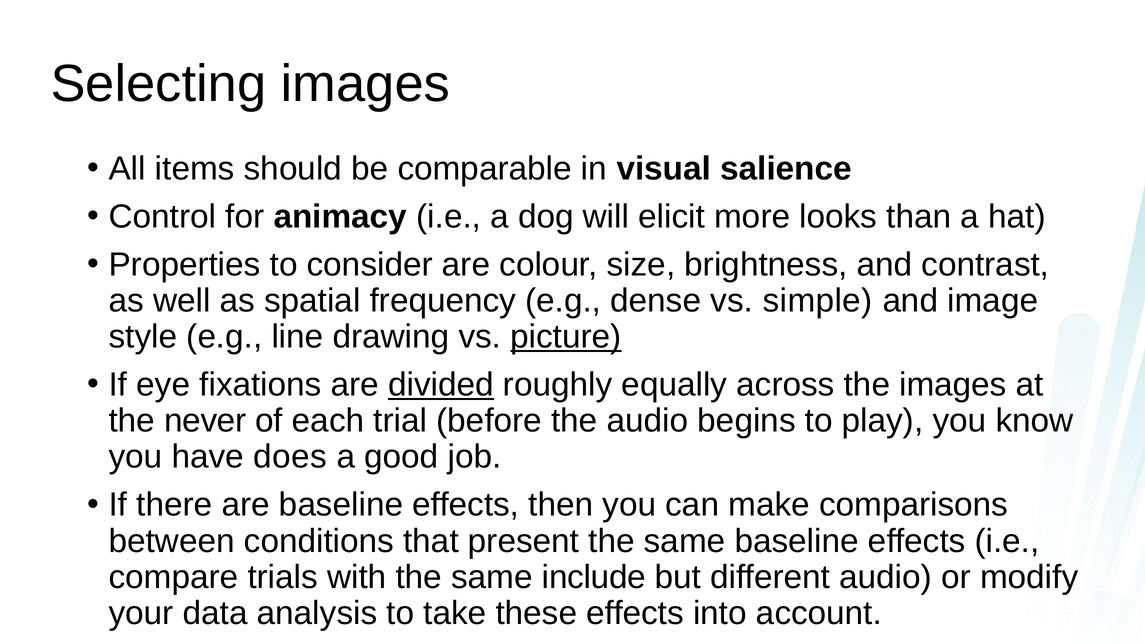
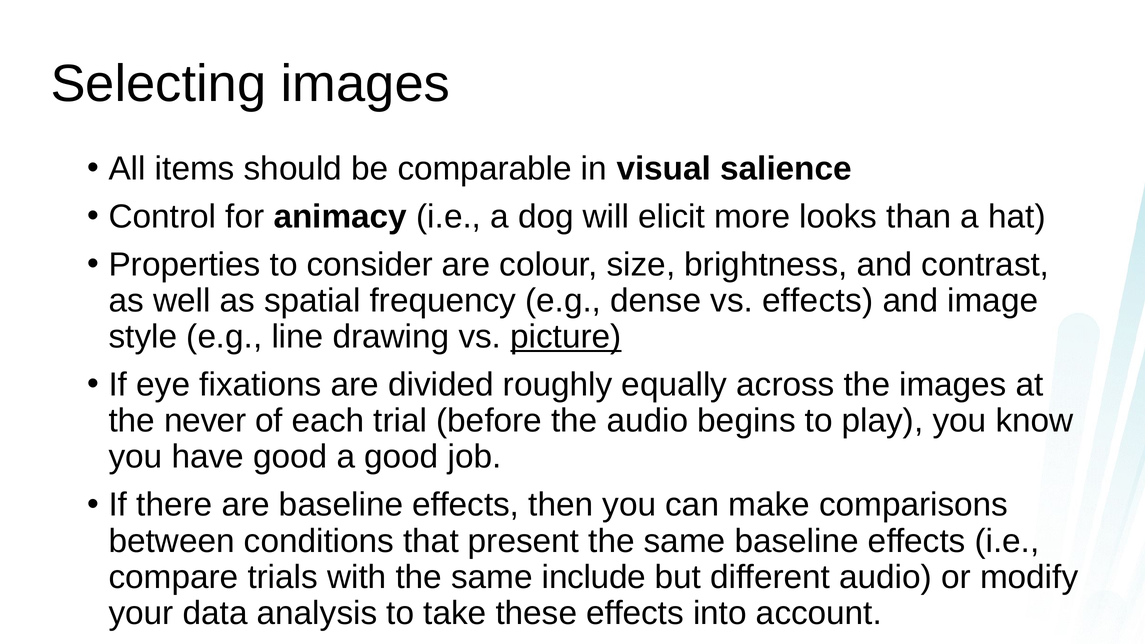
vs simple: simple -> effects
divided underline: present -> none
have does: does -> good
